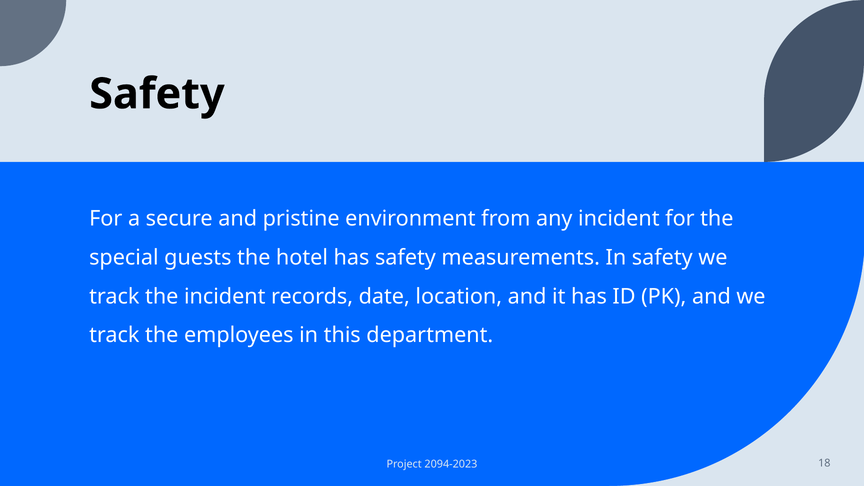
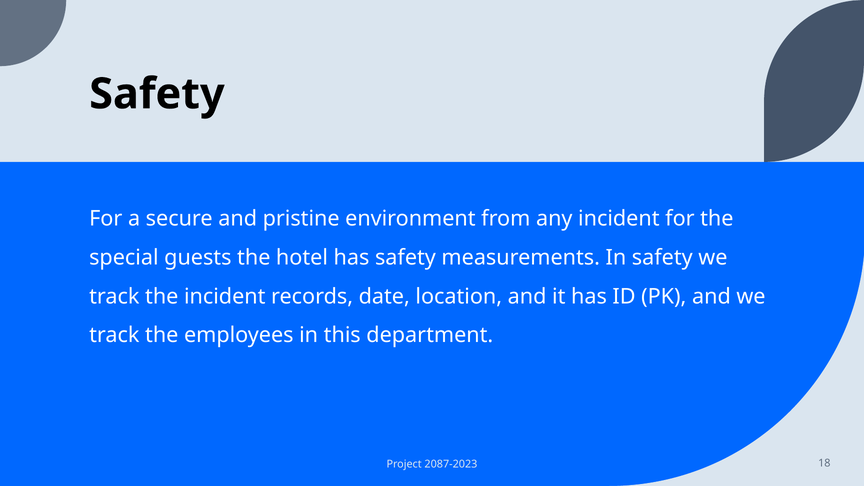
2094-2023: 2094-2023 -> 2087-2023
